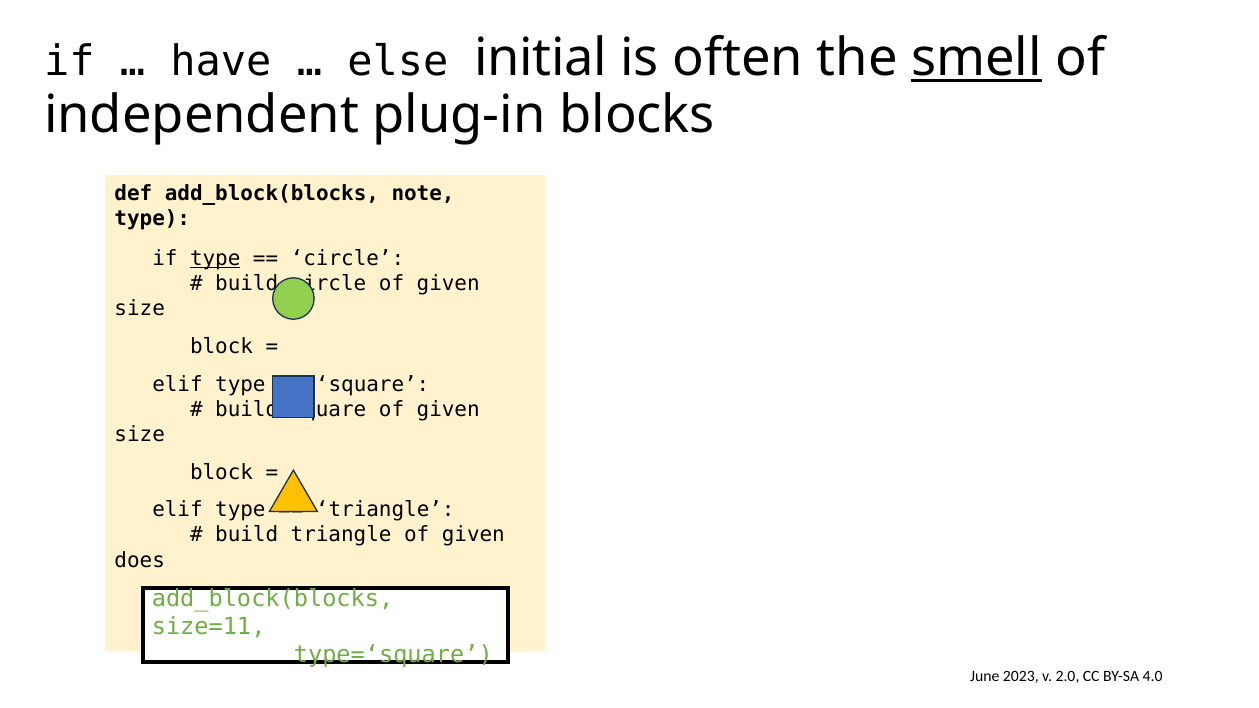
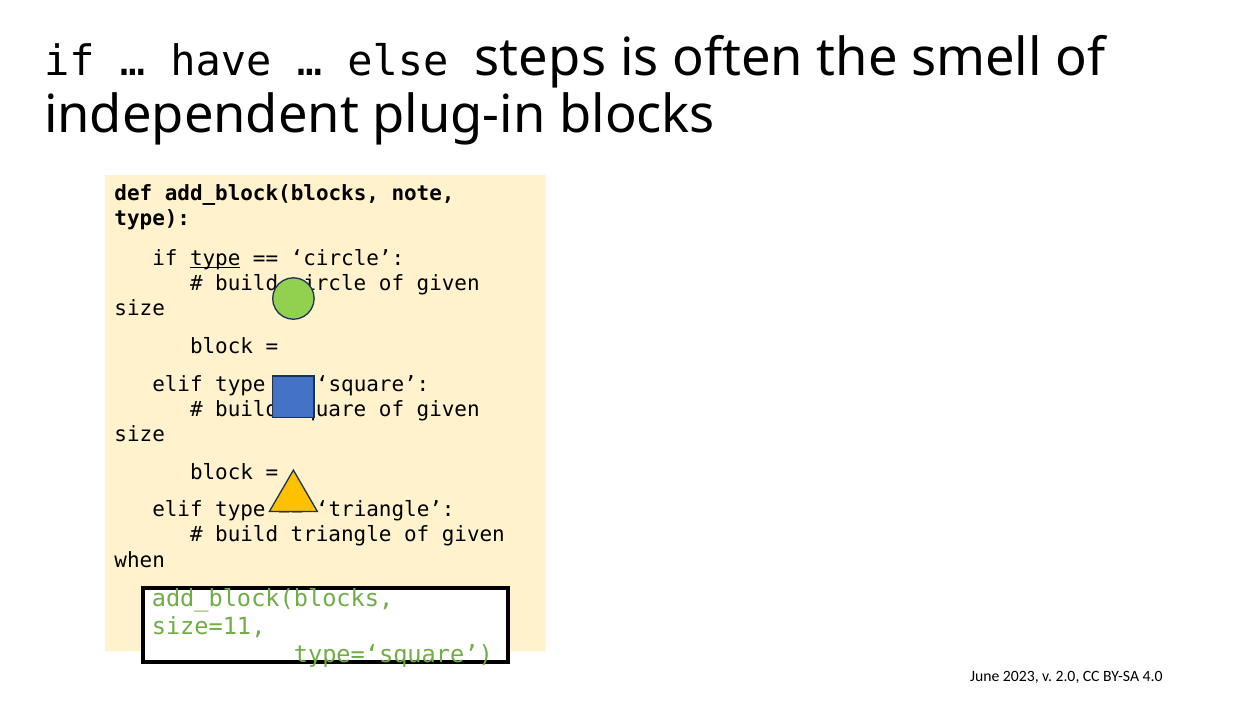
initial: initial -> steps
smell underline: present -> none
does: does -> when
